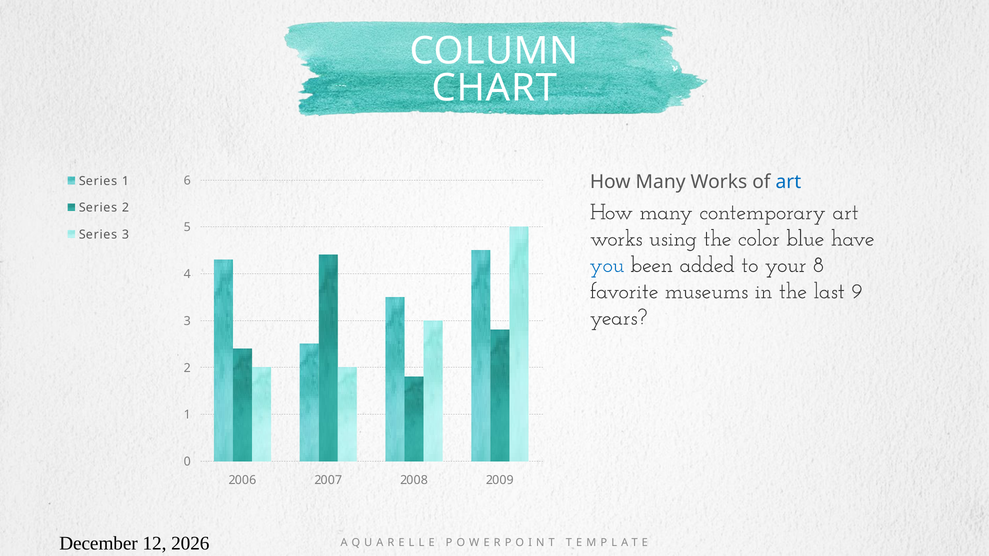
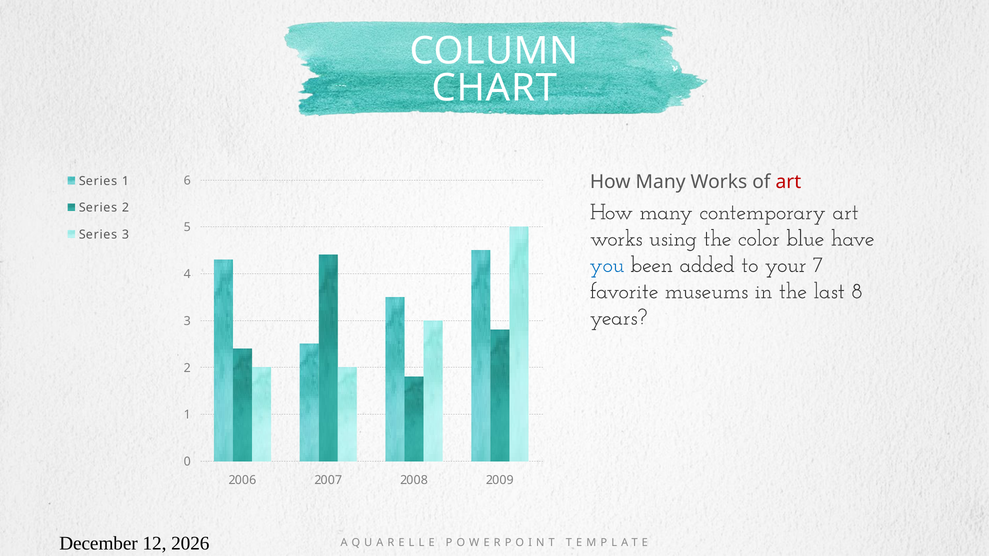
art at (788, 182) colour: blue -> red
8: 8 -> 7
9: 9 -> 8
